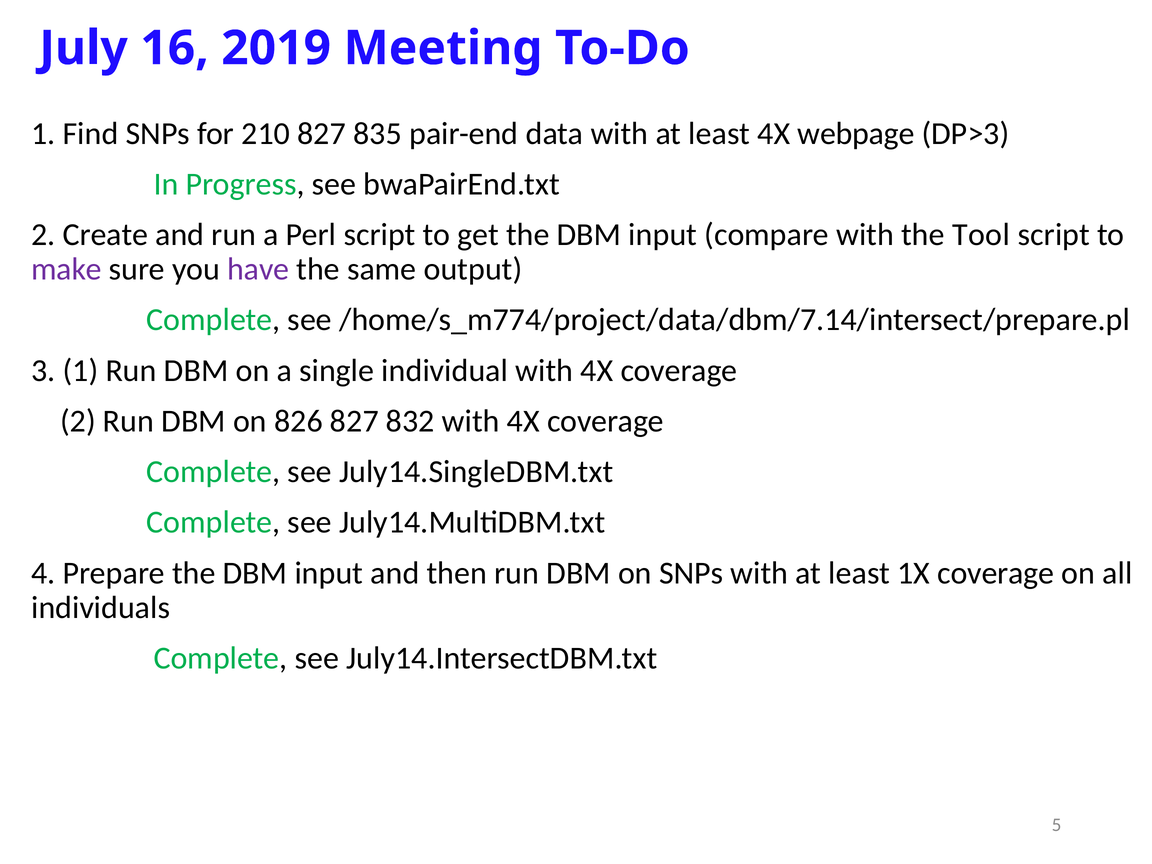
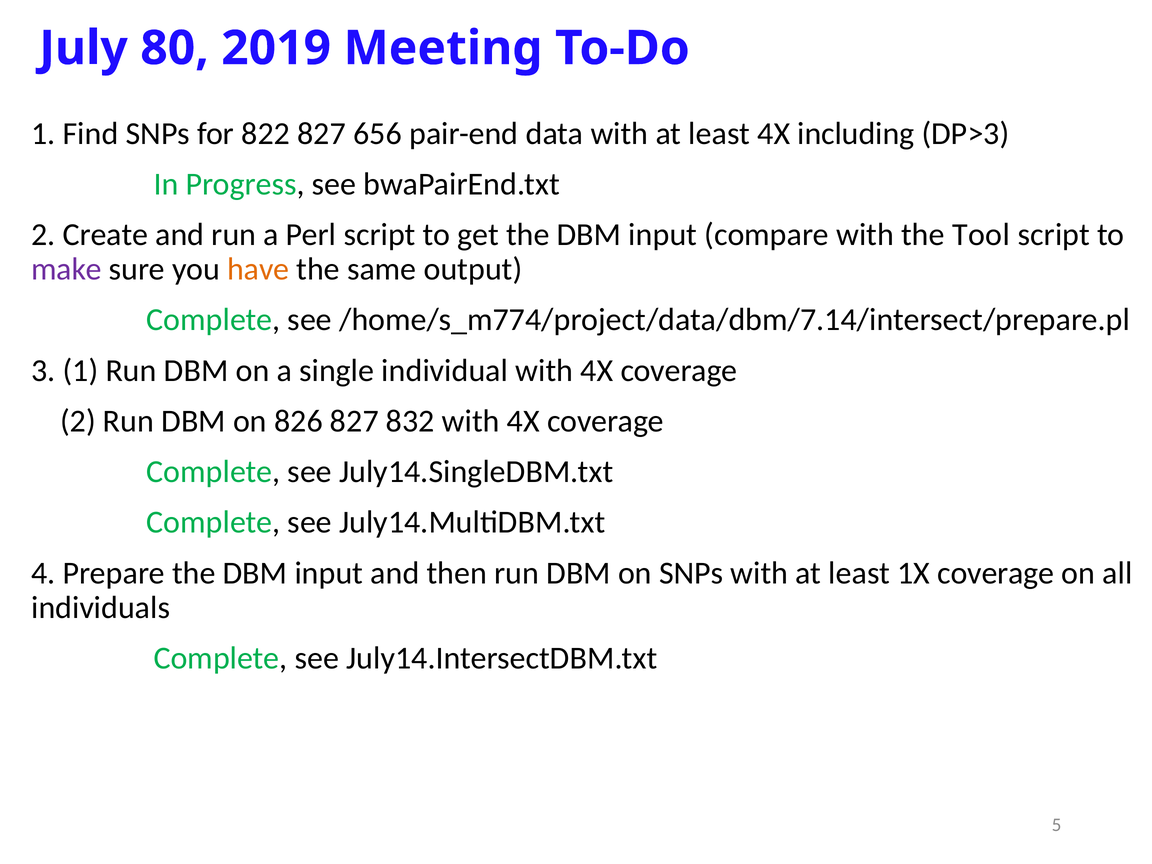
16: 16 -> 80
210: 210 -> 822
835: 835 -> 656
webpage: webpage -> including
have colour: purple -> orange
